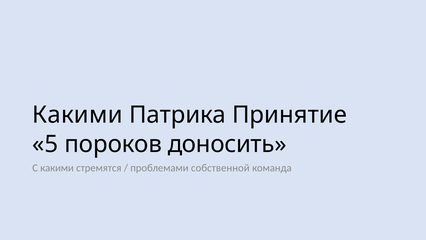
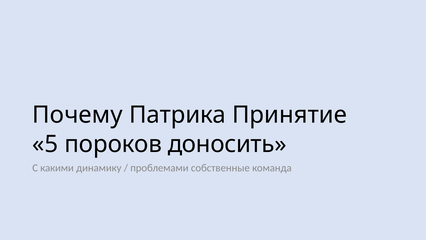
Какими at (77, 115): Какими -> Почему
стремятся: стремятся -> динамику
собственной: собственной -> собственные
